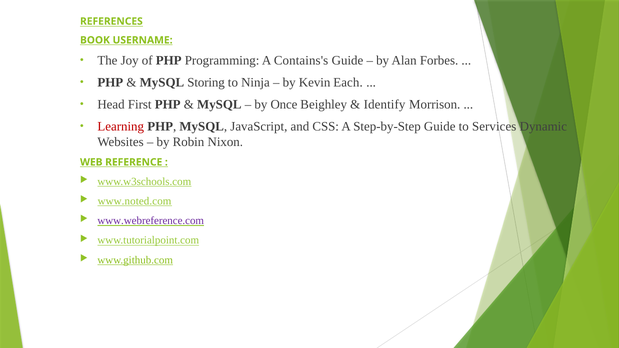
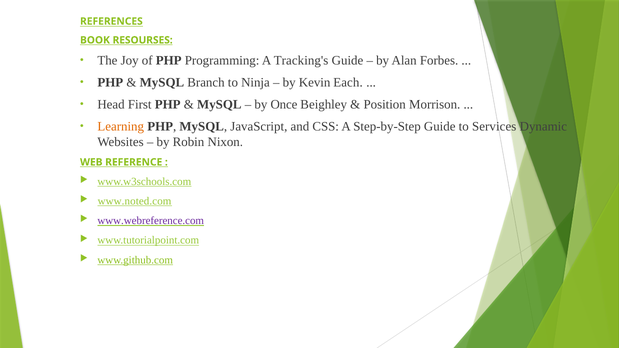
USERNAME: USERNAME -> RESOURSES
Contains's: Contains's -> Tracking's
Storing: Storing -> Branch
Identify: Identify -> Position
Learning colour: red -> orange
